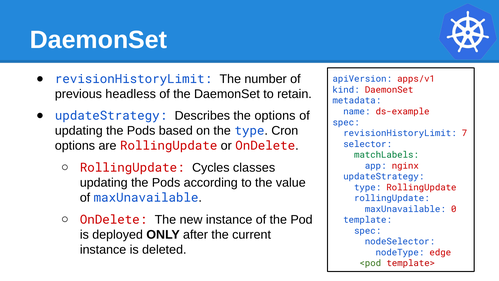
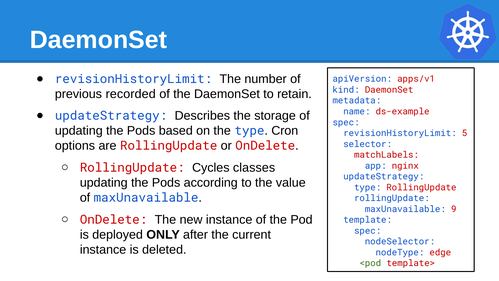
headless: headless -> recorded
the options: options -> storage
7: 7 -> 5
matchLabels colour: green -> red
0: 0 -> 9
